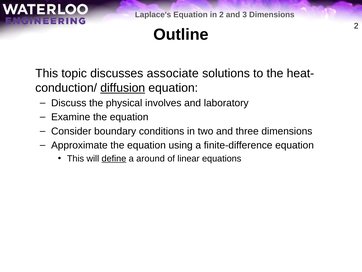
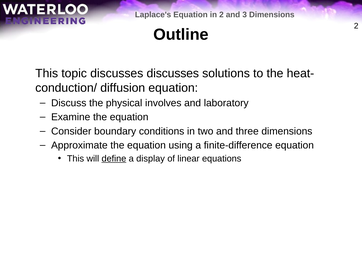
discusses associate: associate -> discusses
diffusion underline: present -> none
around: around -> display
